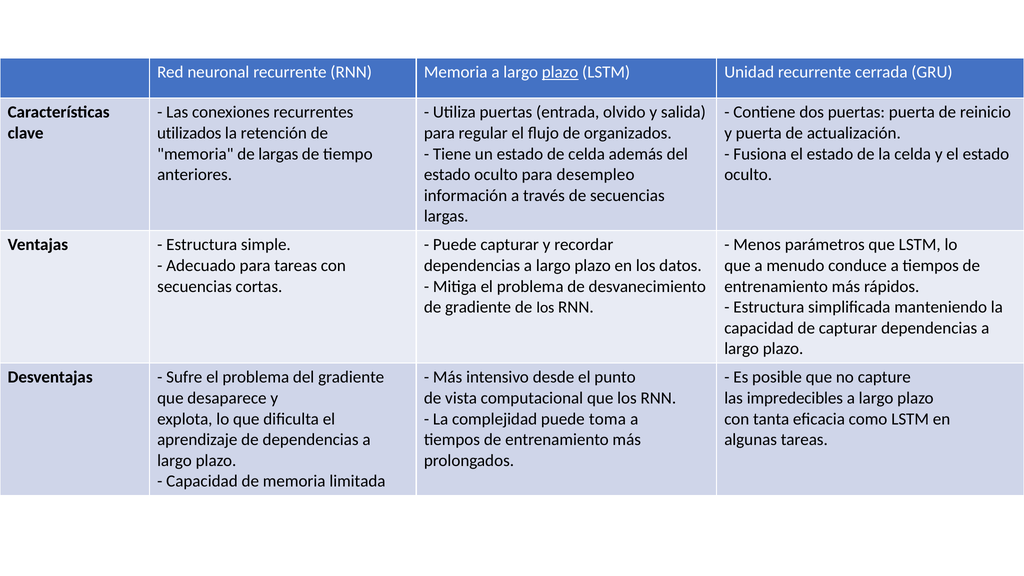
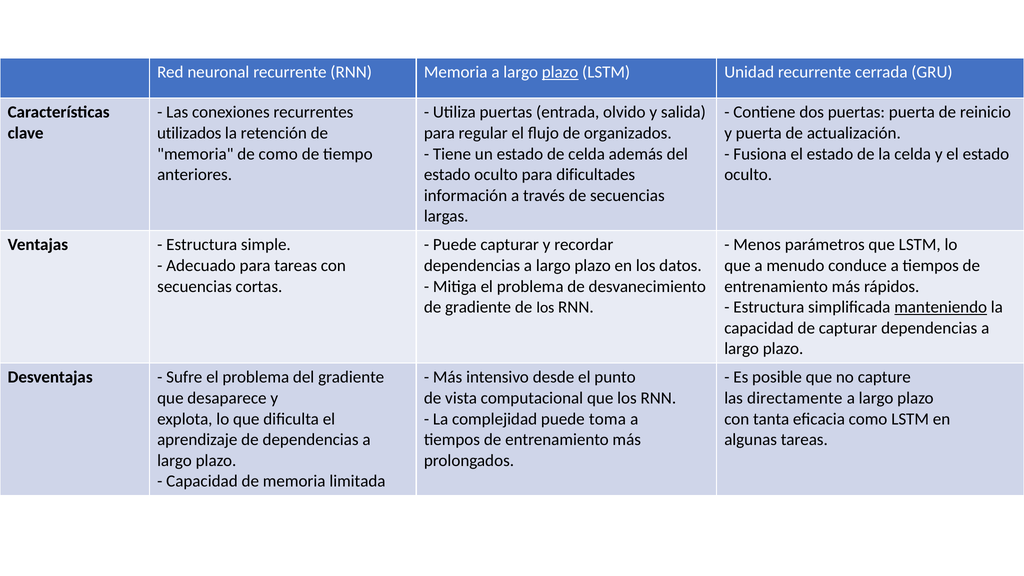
de largas: largas -> como
desempleo: desempleo -> dificultades
manteniendo underline: none -> present
impredecibles: impredecibles -> directamente
